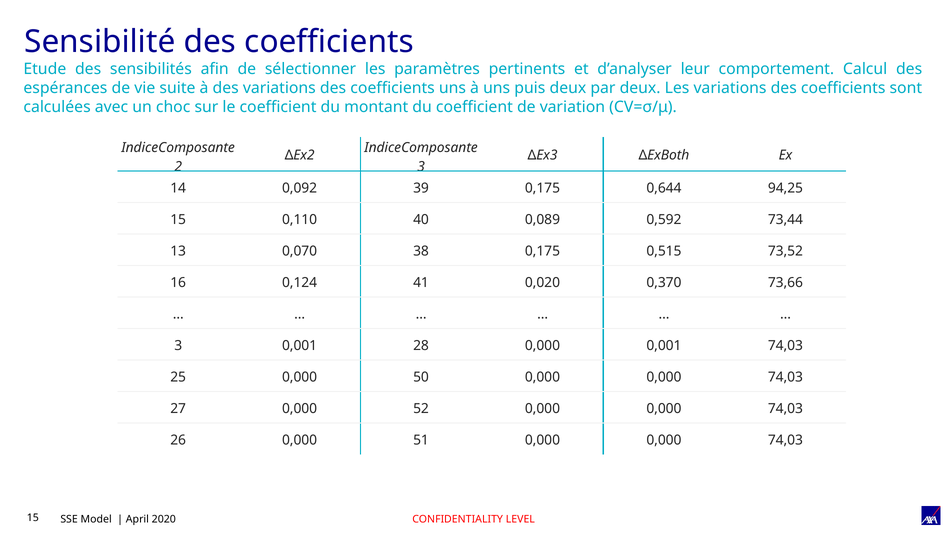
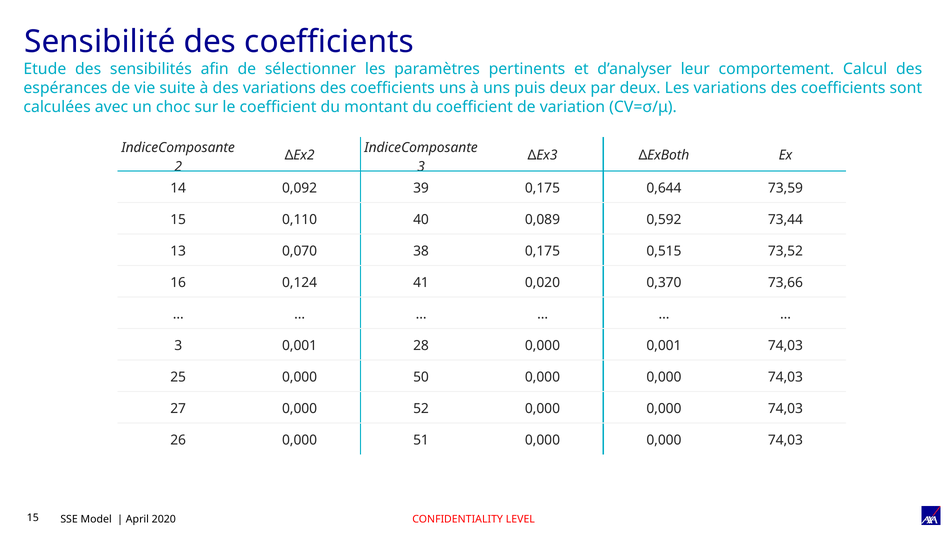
94,25: 94,25 -> 73,59
